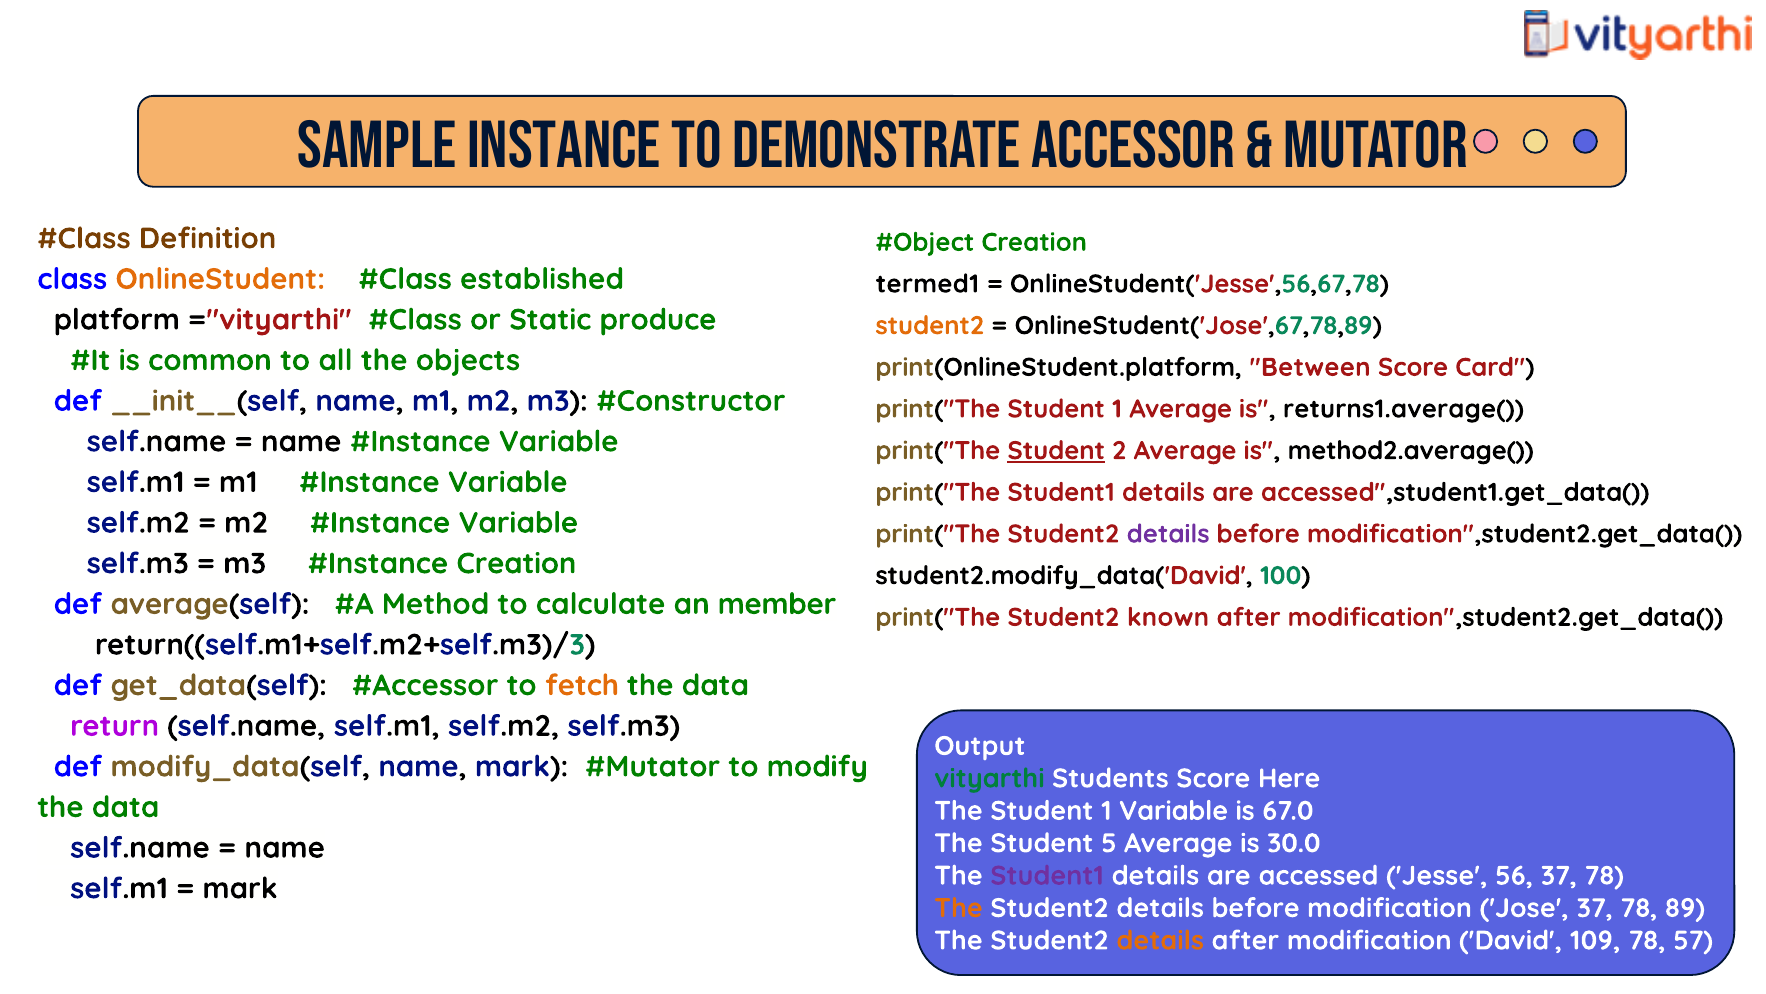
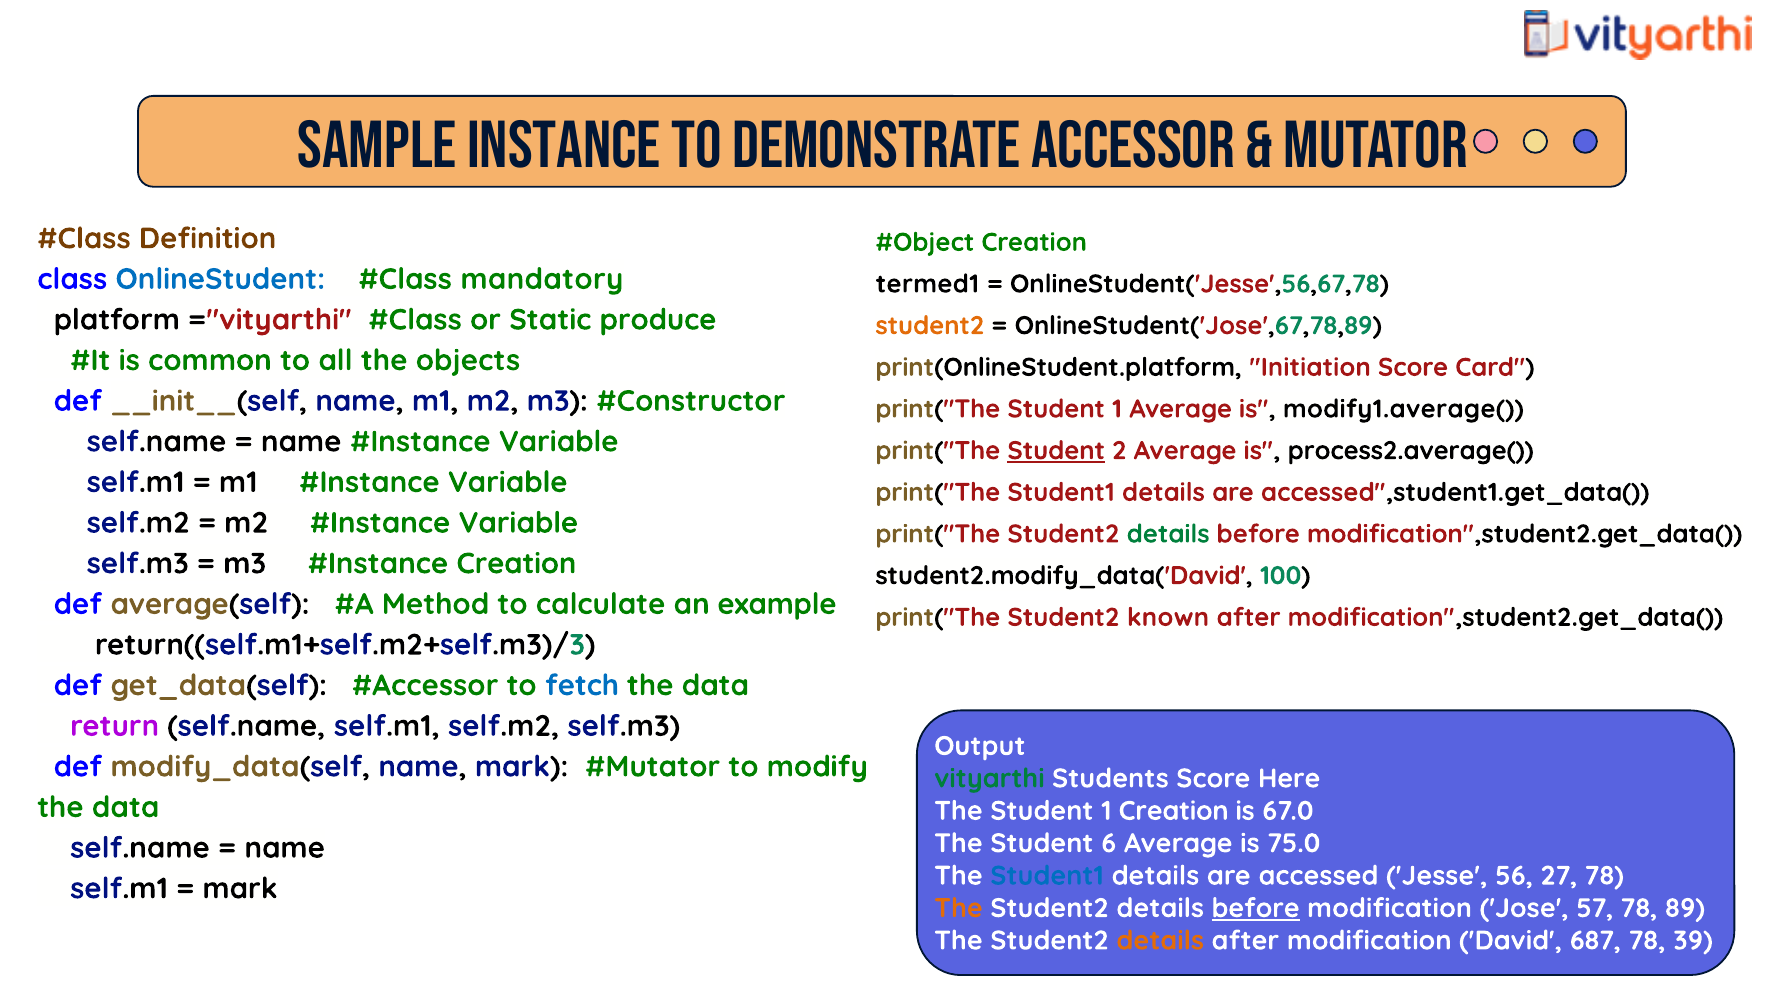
OnlineStudent colour: orange -> blue
established: established -> mandatory
Between: Between -> Initiation
returns1.average(: returns1.average( -> modify1.average(
method2.average(: method2.average( -> process2.average(
details at (1168, 534) colour: purple -> green
member: member -> example
fetch colour: orange -> blue
1 Variable: Variable -> Creation
5: 5 -> 6
30.0: 30.0 -> 75.0
Student1 at (1047, 875) colour: purple -> blue
56 37: 37 -> 27
before at (1256, 908) underline: none -> present
Jose 37: 37 -> 57
109: 109 -> 687
57: 57 -> 39
